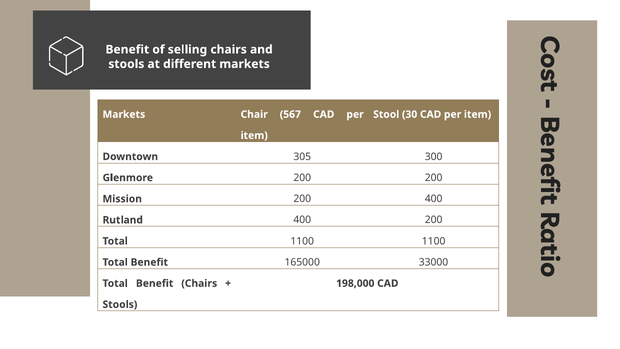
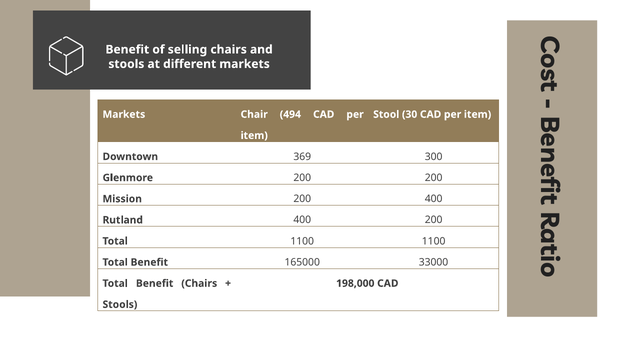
567: 567 -> 494
305: 305 -> 369
